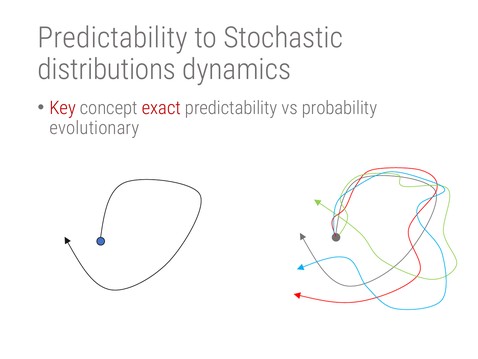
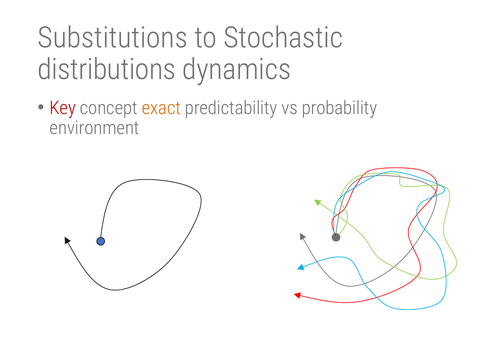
Predictability at (113, 38): Predictability -> Substitutions
exact colour: red -> orange
evolutionary: evolutionary -> environment
